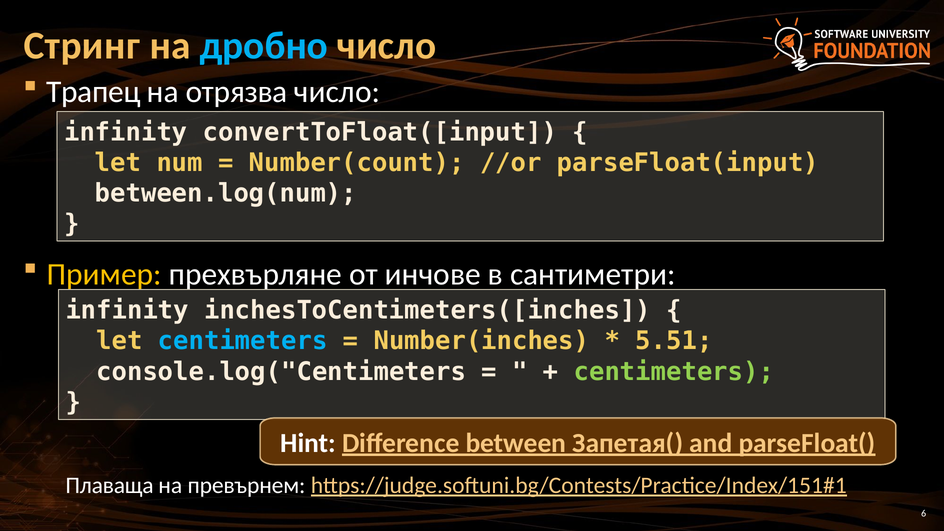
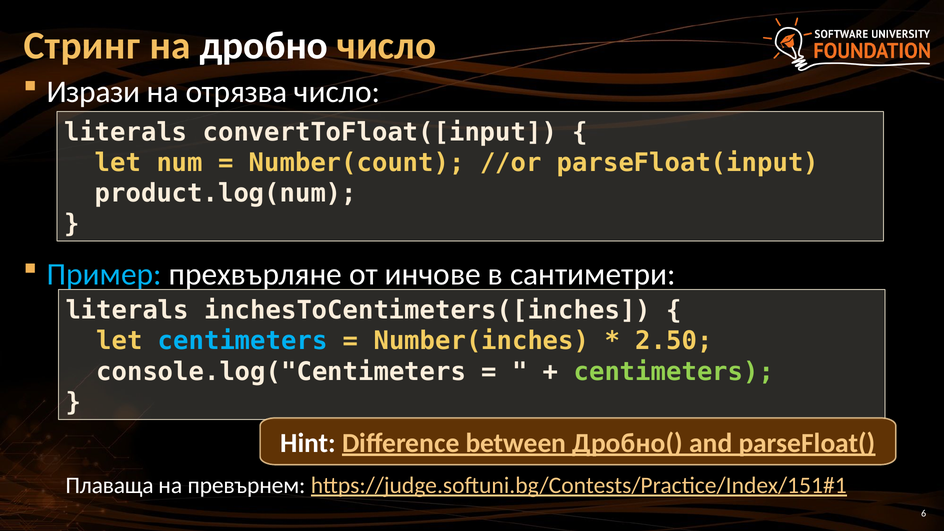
дробно colour: light blue -> white
Трапец: Трапец -> Изрази
infinity at (126, 132): infinity -> literals
between.log(num: between.log(num -> product.log(num
Пример colour: yellow -> light blue
infinity at (127, 310): infinity -> literals
5.51: 5.51 -> 2.50
Запетая(: Запетая( -> Дробно(
